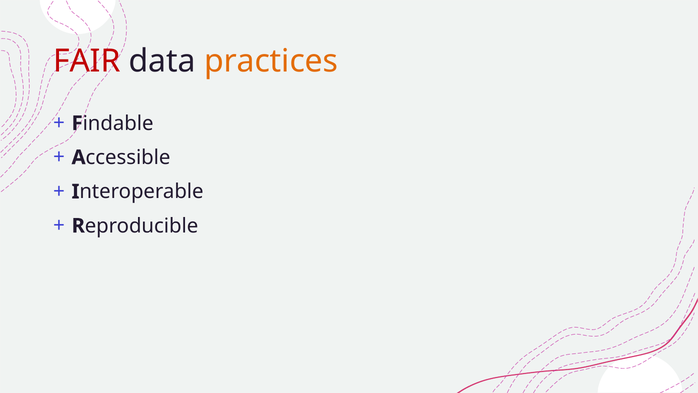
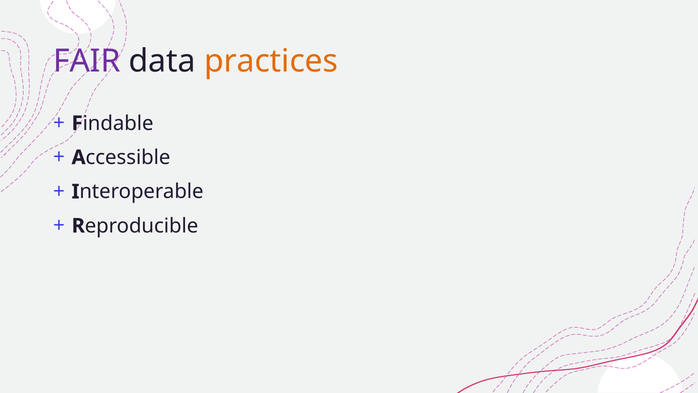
FAIR colour: red -> purple
